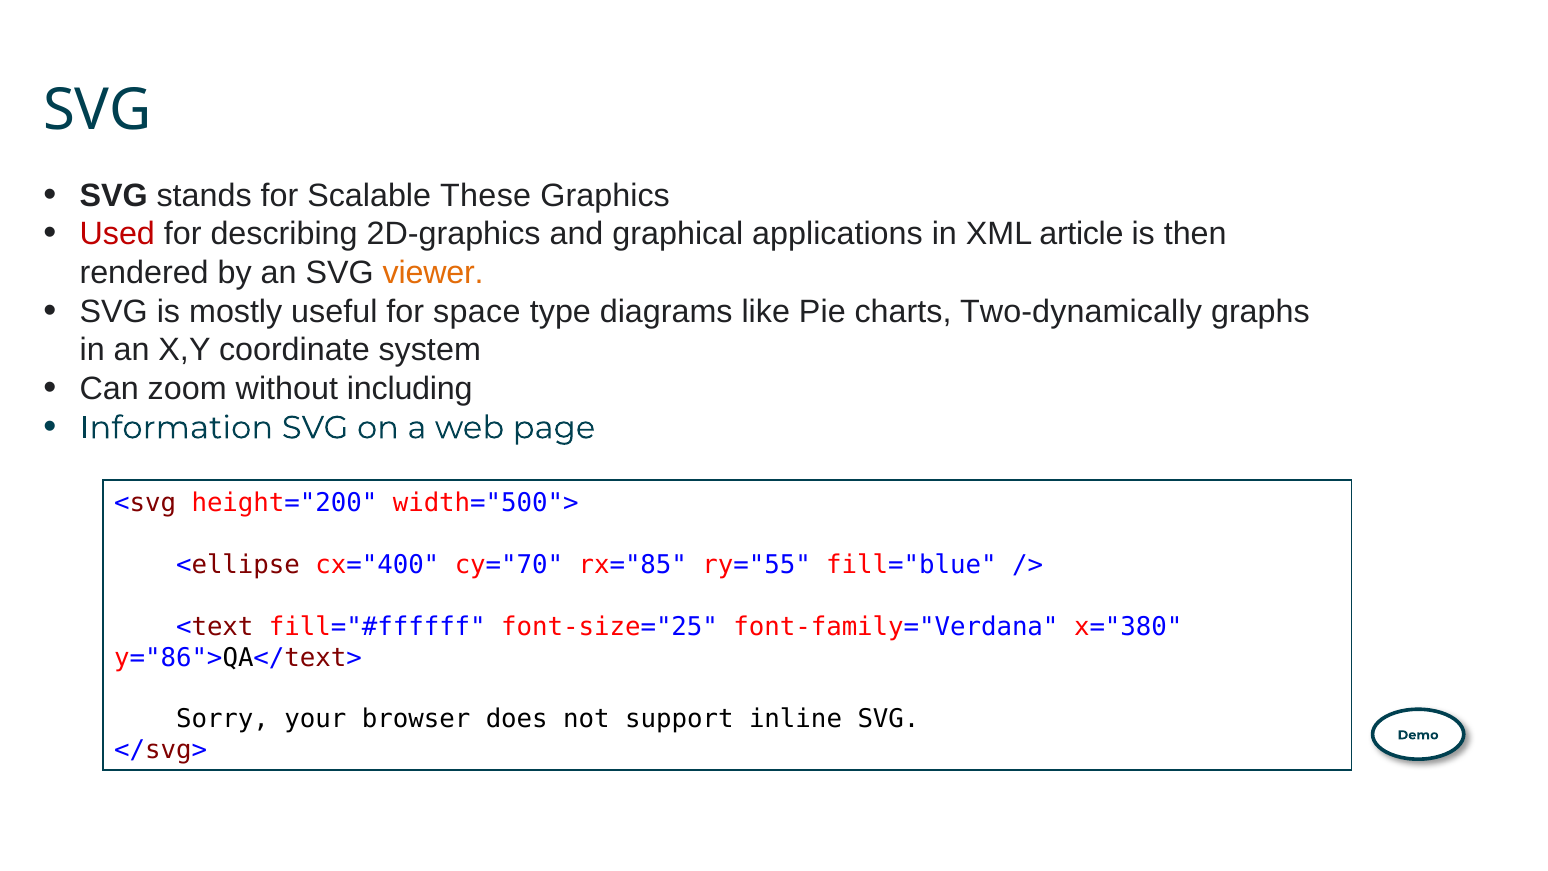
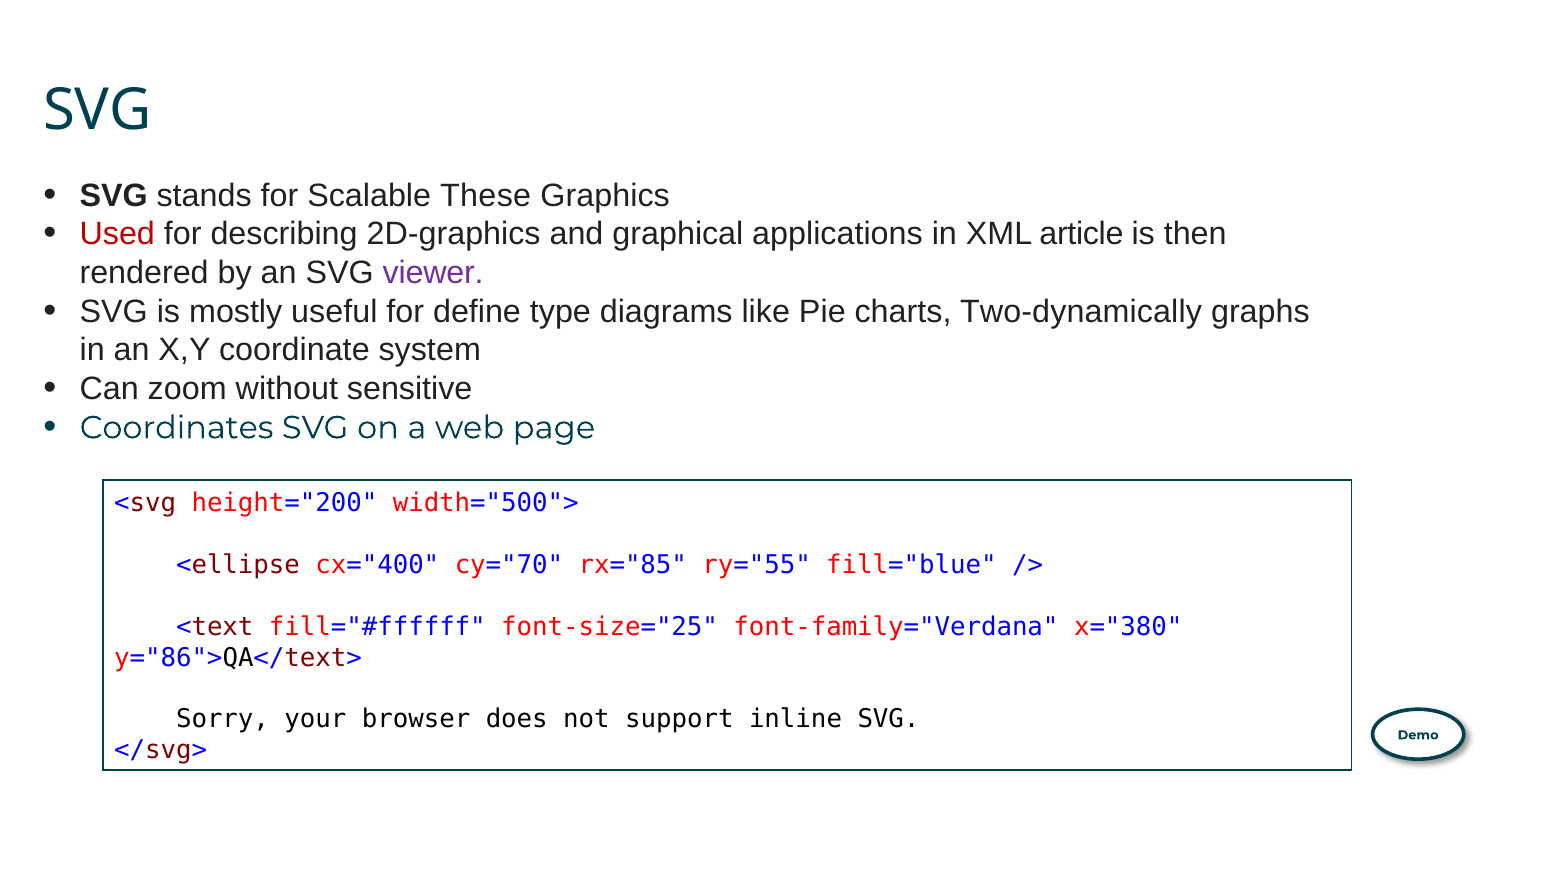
viewer colour: orange -> purple
space: space -> define
including: including -> sensitive
Information: Information -> Coordinates
